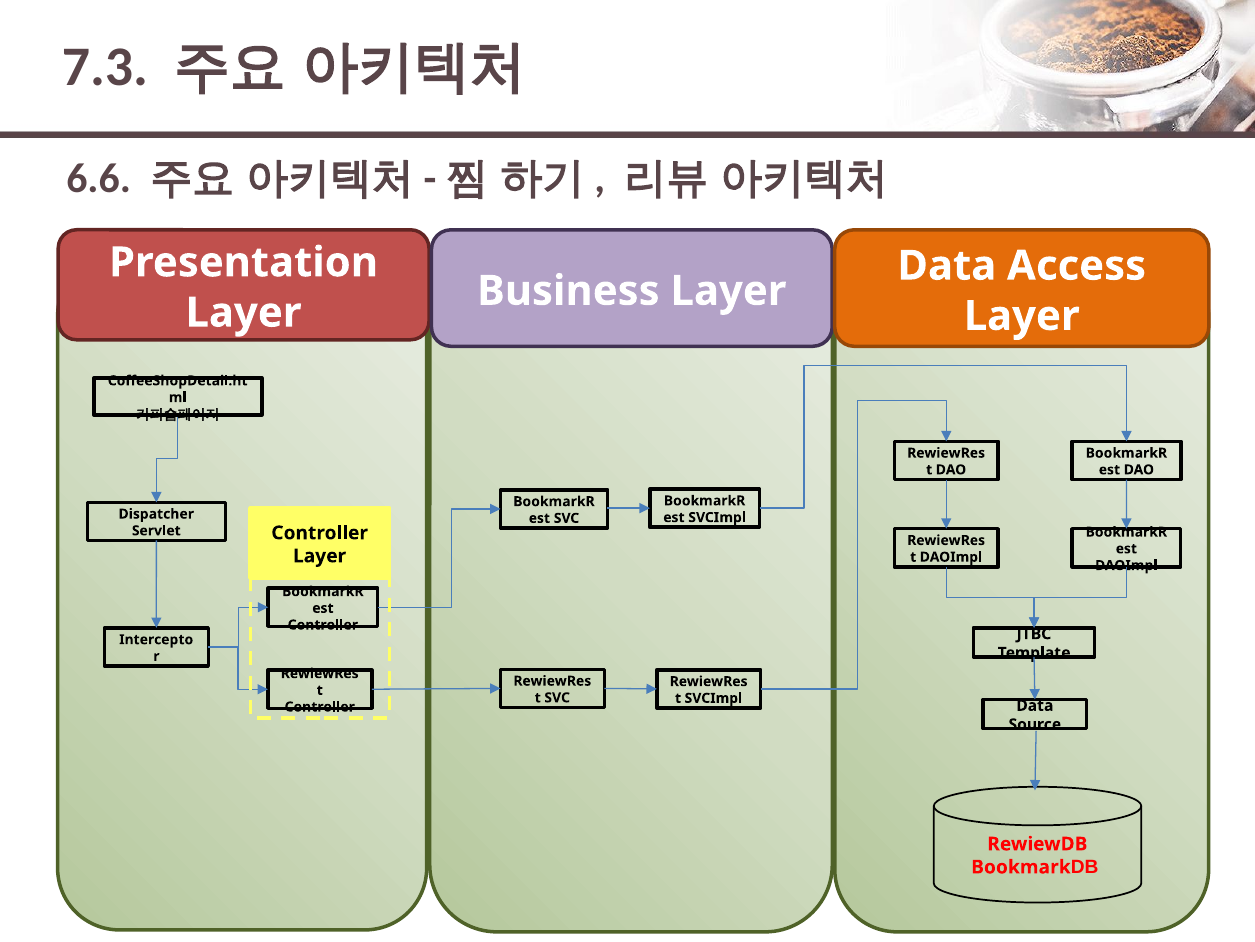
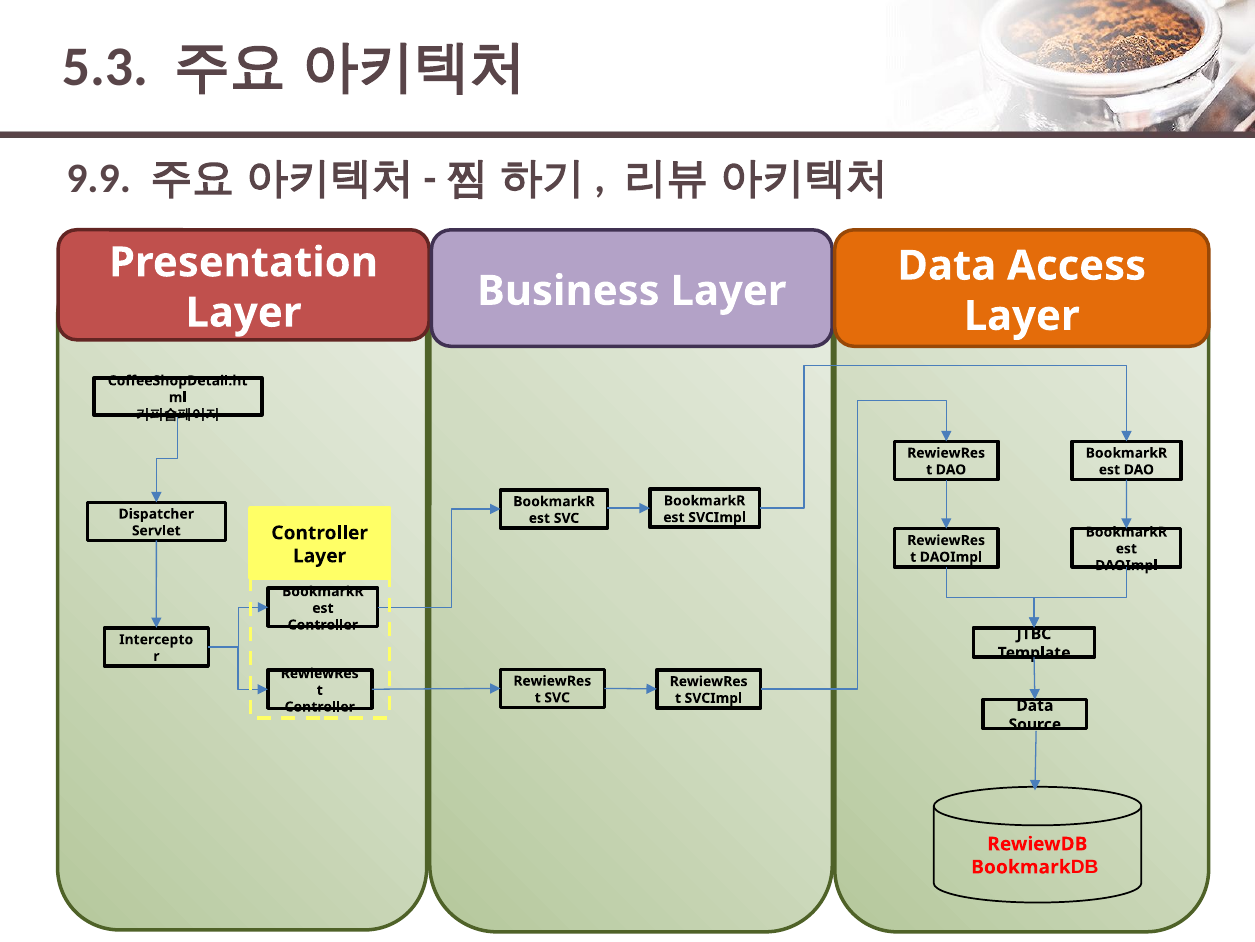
7.3: 7.3 -> 5.3
6.6: 6.6 -> 9.9
